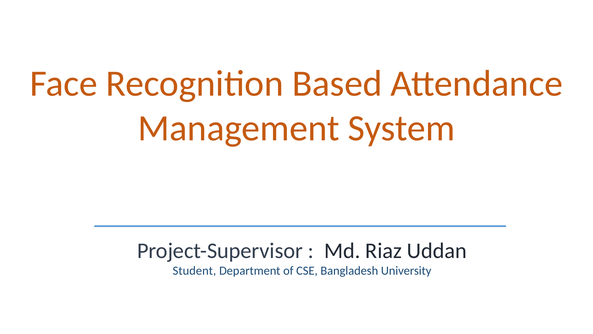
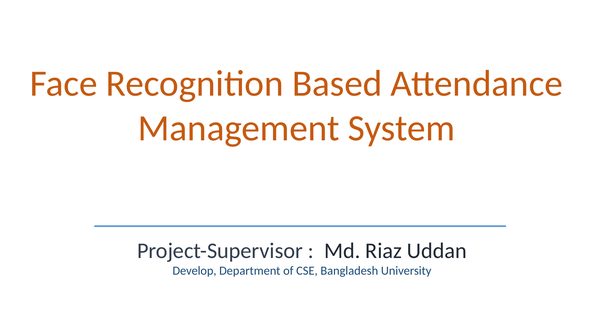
Student: Student -> Develop
